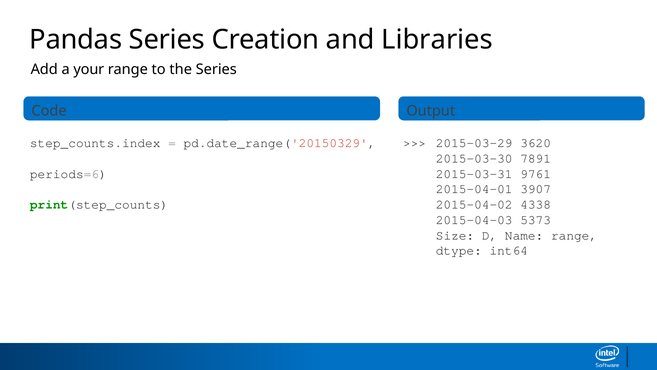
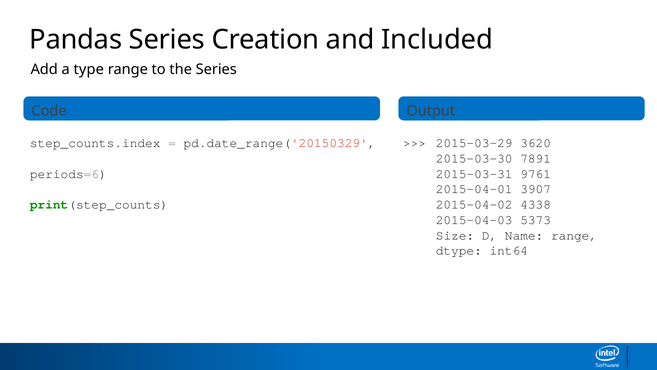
Libraries: Libraries -> Included
your: your -> type
